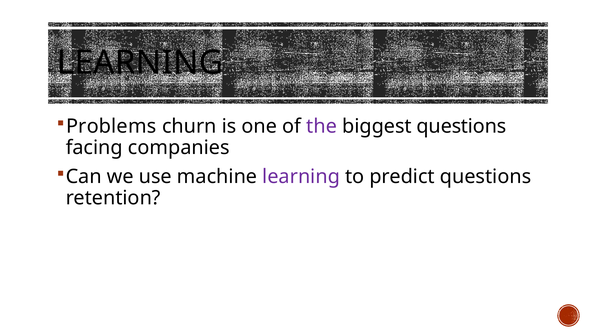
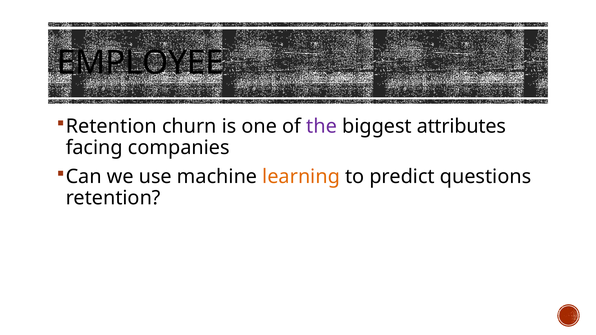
LEARNING at (140, 63): LEARNING -> EMPLOYEE
Problems at (111, 126): Problems -> Retention
biggest questions: questions -> attributes
learning at (301, 177) colour: purple -> orange
